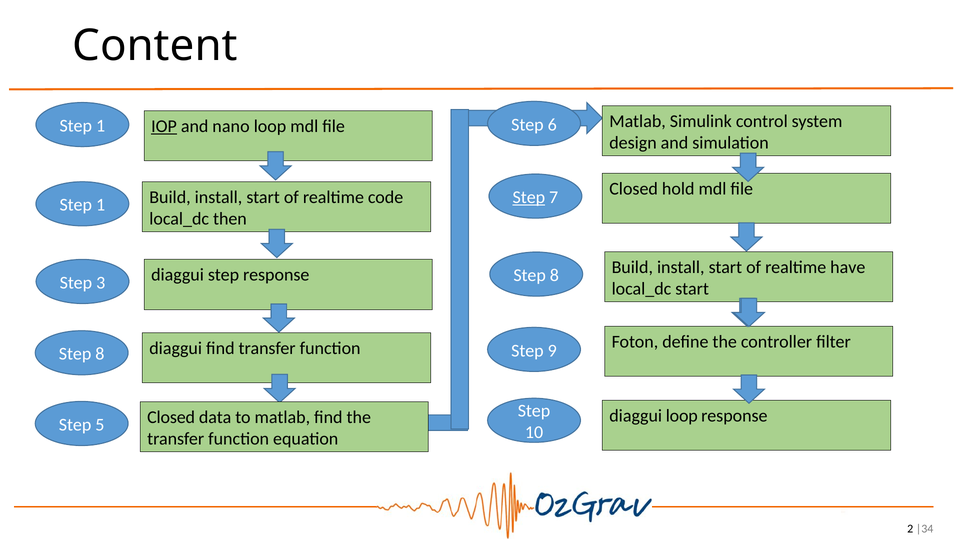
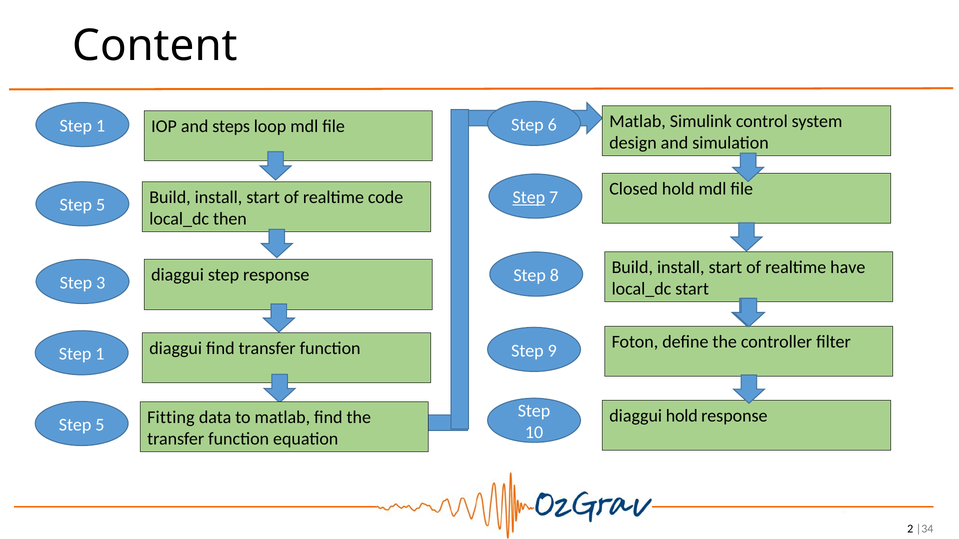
IOP underline: present -> none
nano: nano -> steps
1 at (101, 205): 1 -> 5
8 at (100, 354): 8 -> 1
diaggui loop: loop -> hold
Closed at (171, 418): Closed -> Fitting
